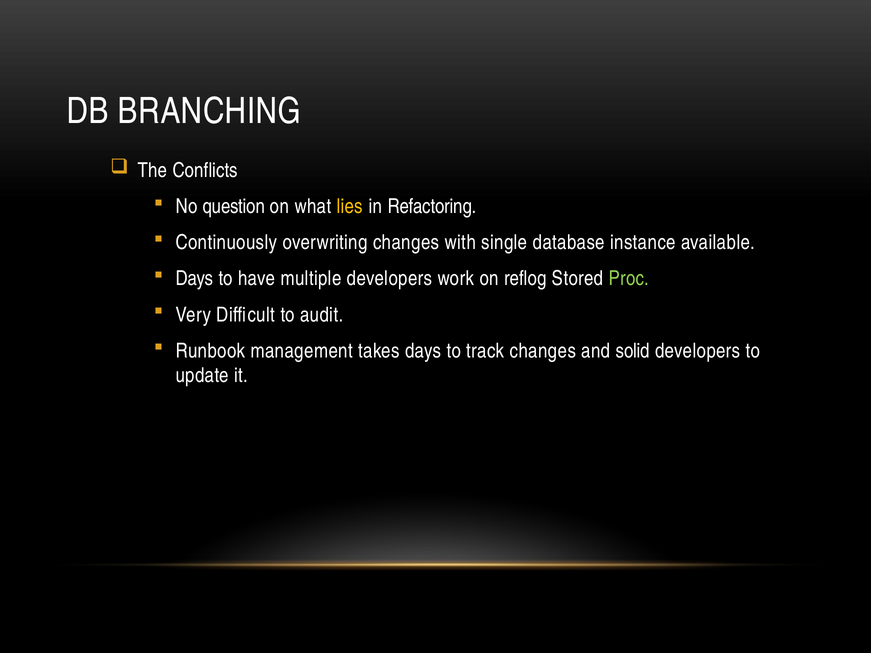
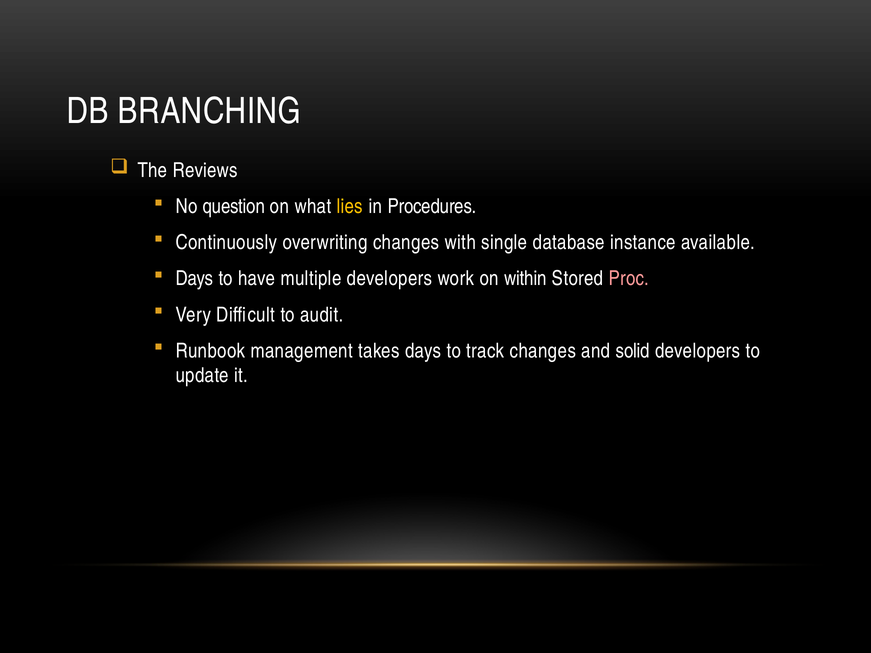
Conflicts: Conflicts -> Reviews
Refactoring: Refactoring -> Procedures
reflog: reflog -> within
Proc colour: light green -> pink
